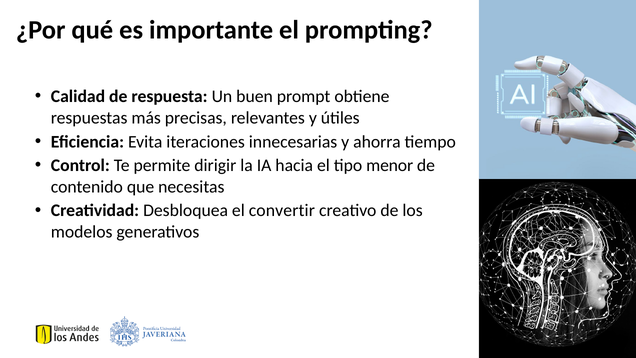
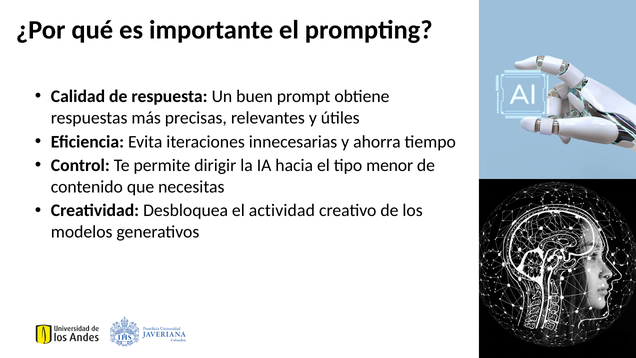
convertir: convertir -> actividad
